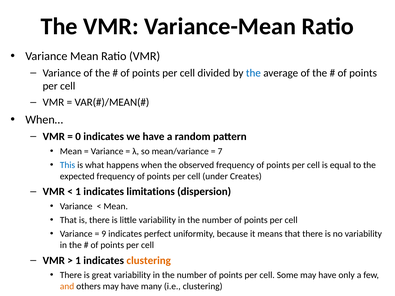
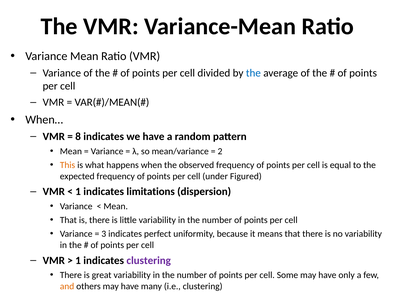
0: 0 -> 8
7: 7 -> 2
This colour: blue -> orange
Creates: Creates -> Figured
9: 9 -> 3
clustering at (149, 261) colour: orange -> purple
